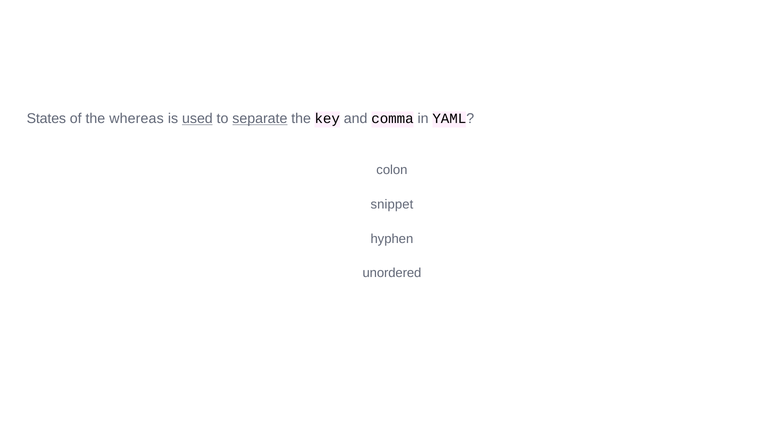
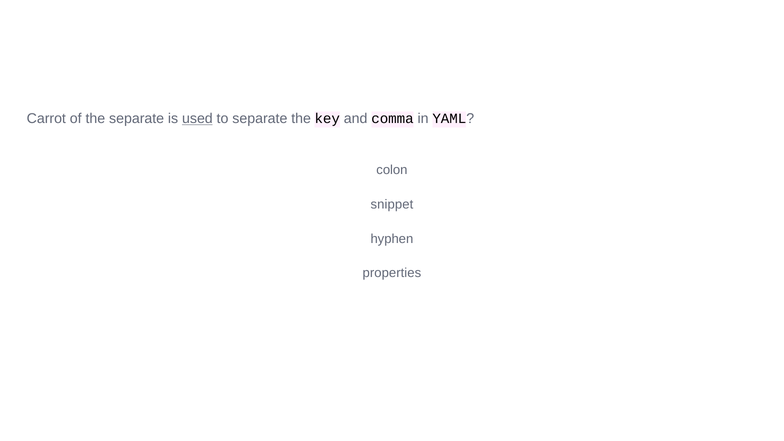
States: States -> Carrot
the whereas: whereas -> separate
separate at (260, 119) underline: present -> none
unordered: unordered -> properties
